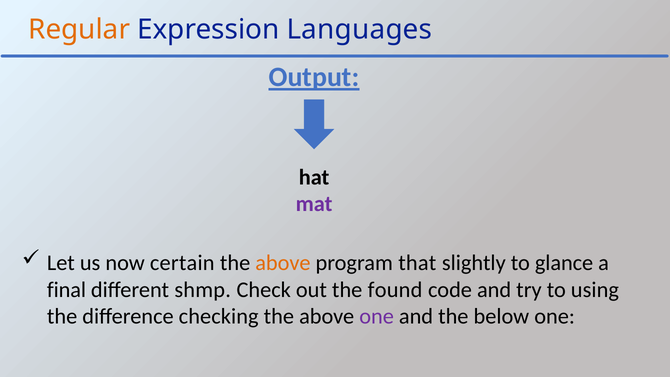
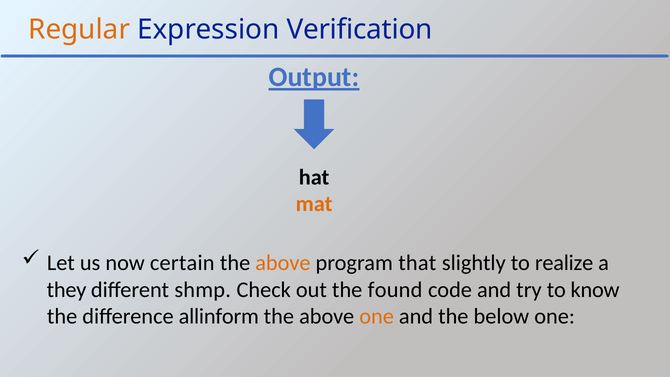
Languages: Languages -> Verification
mat colour: purple -> orange
glance: glance -> realize
final: final -> they
using: using -> know
checking: checking -> allinform
one at (377, 316) colour: purple -> orange
